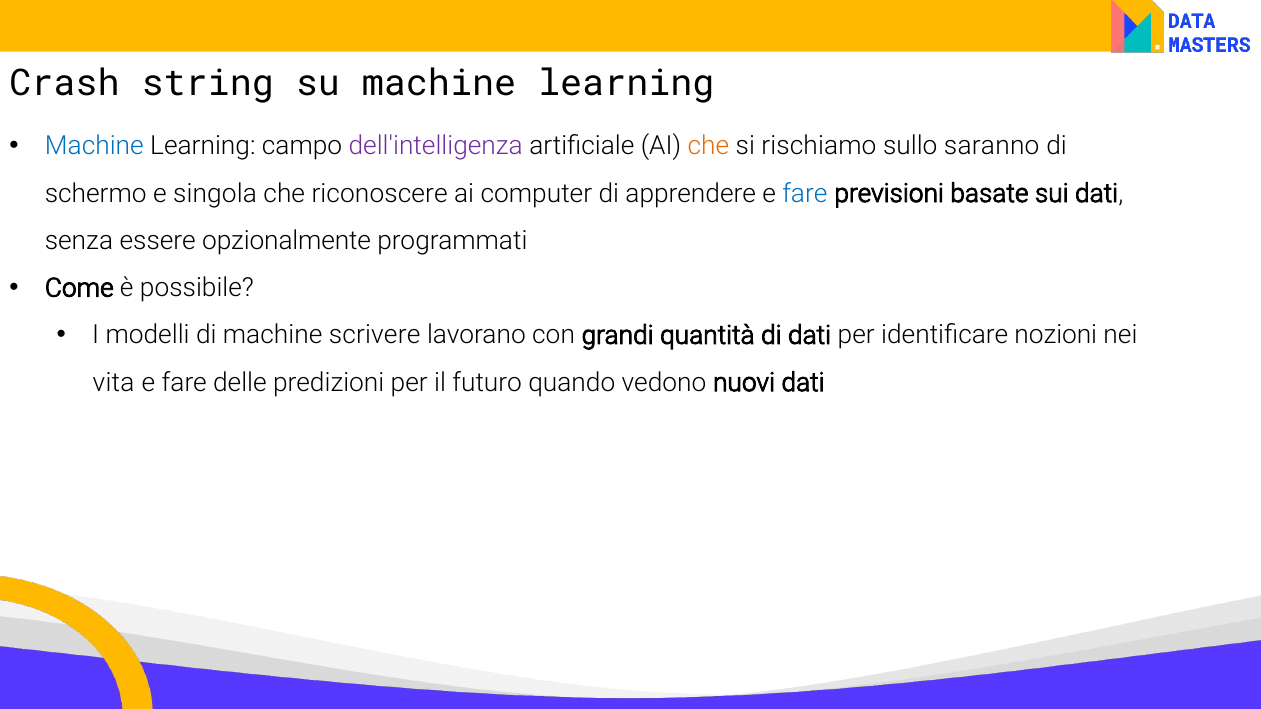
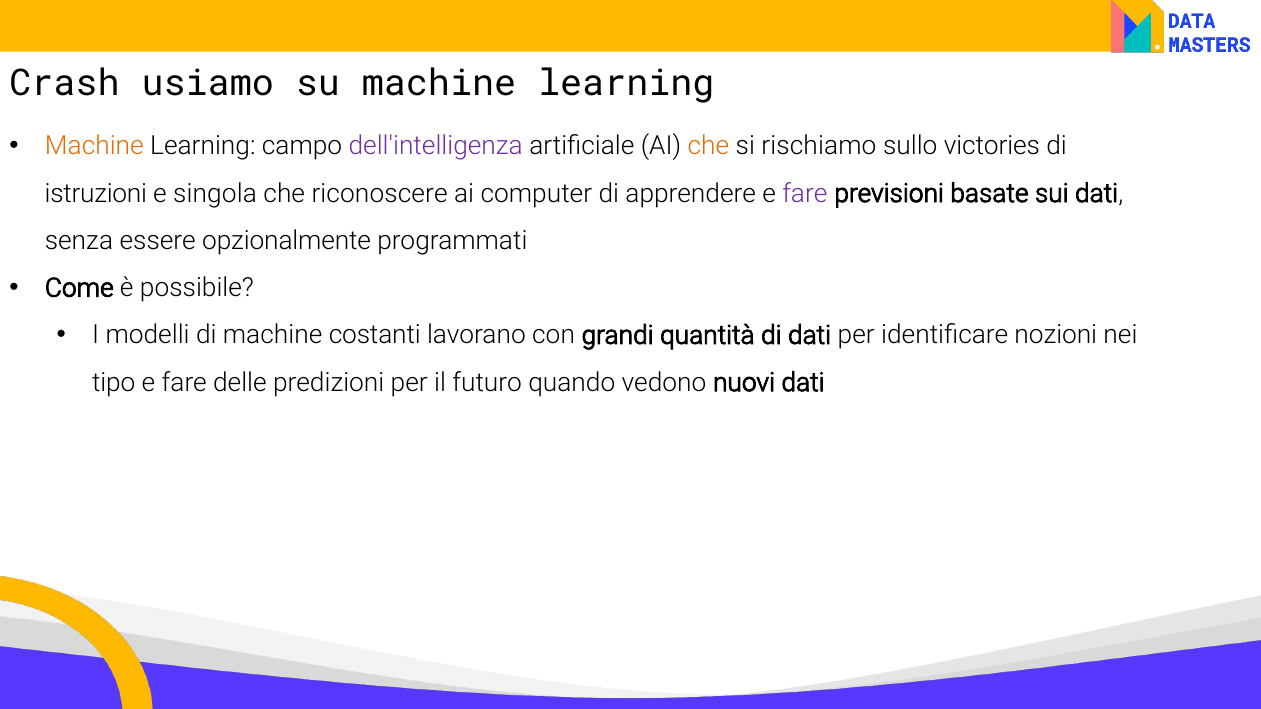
string: string -> usiamo
Machine at (94, 146) colour: blue -> orange
saranno: saranno -> victories
schermo: schermo -> istruzioni
fare at (805, 193) colour: blue -> purple
scrivere: scrivere -> costanti
vita: vita -> tipo
